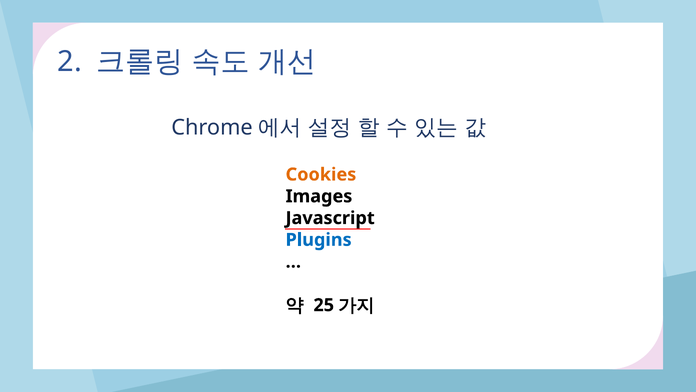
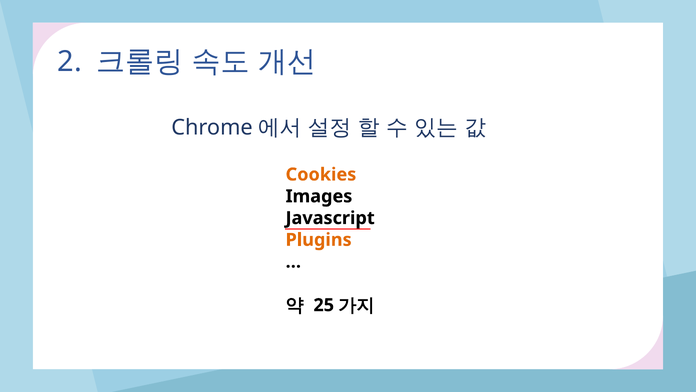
Plugins colour: blue -> orange
